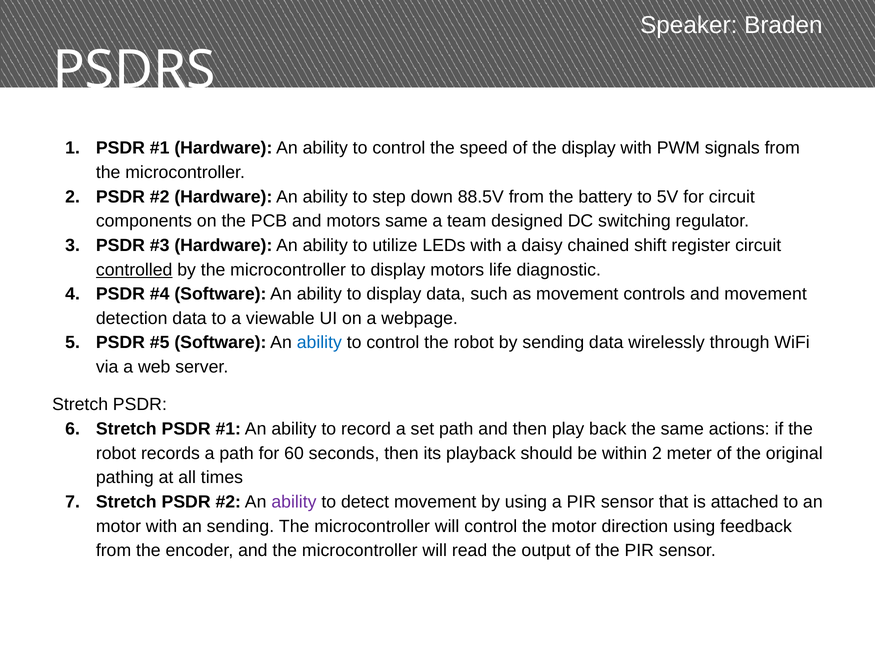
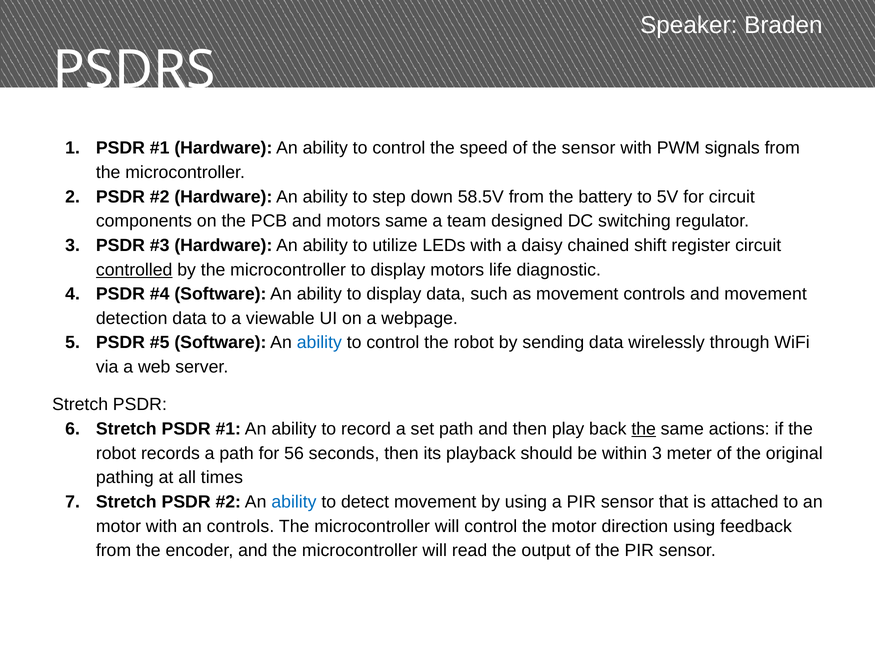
the display: display -> sensor
88.5V: 88.5V -> 58.5V
the at (644, 429) underline: none -> present
60: 60 -> 56
within 2: 2 -> 3
ability at (294, 502) colour: purple -> blue
an sending: sending -> controls
